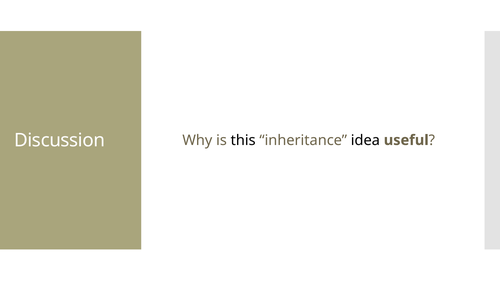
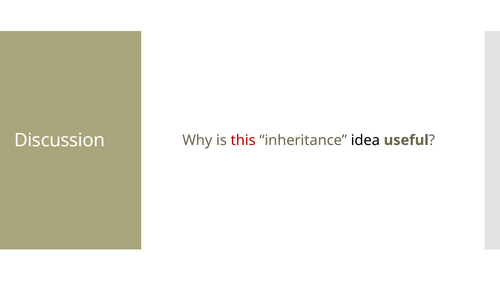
this colour: black -> red
